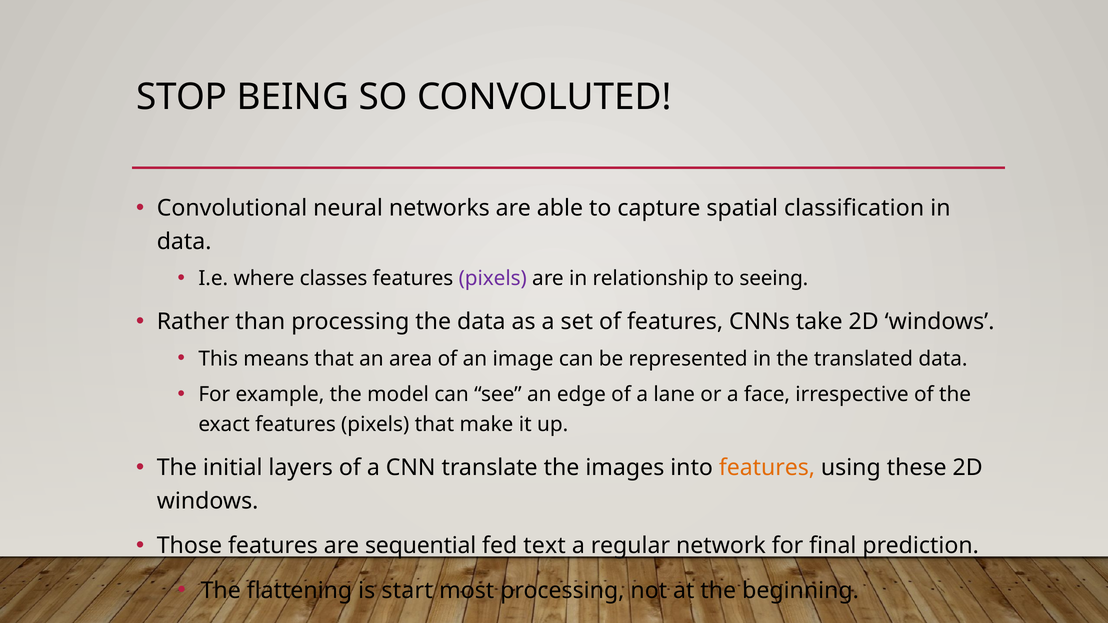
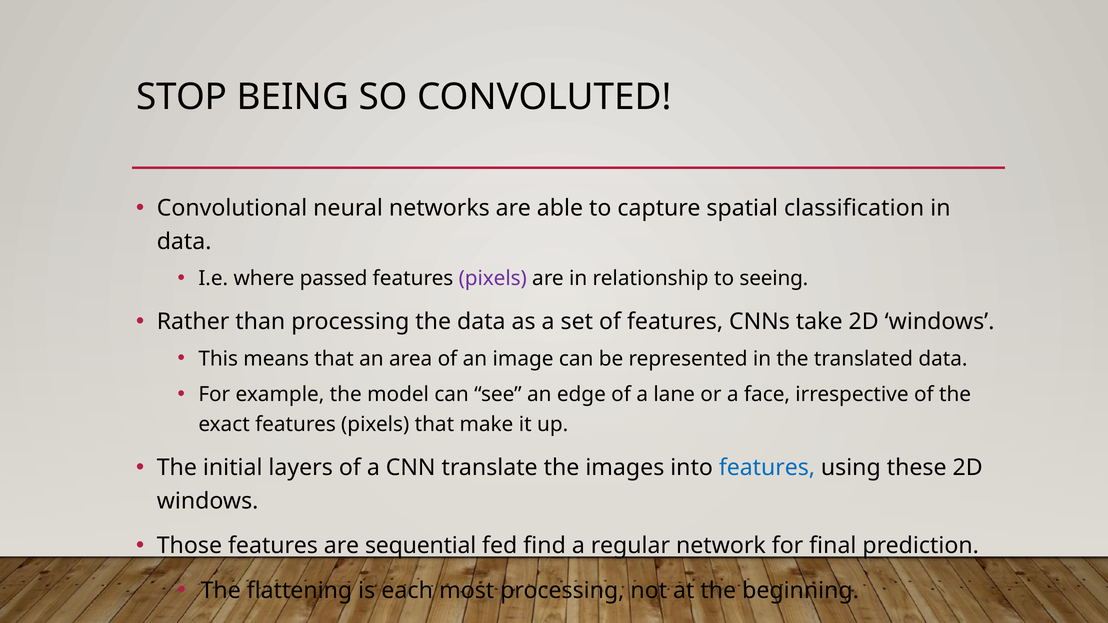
classes: classes -> passed
features at (767, 468) colour: orange -> blue
text: text -> find
start: start -> each
